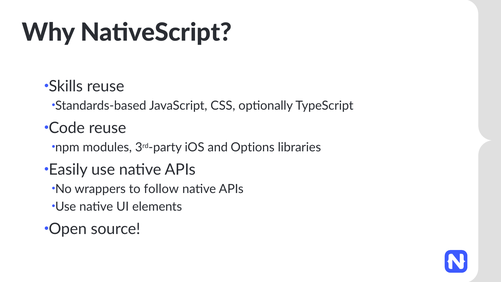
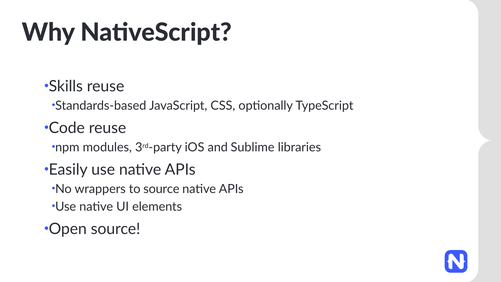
Options: Options -> Sublime
to follow: follow -> source
